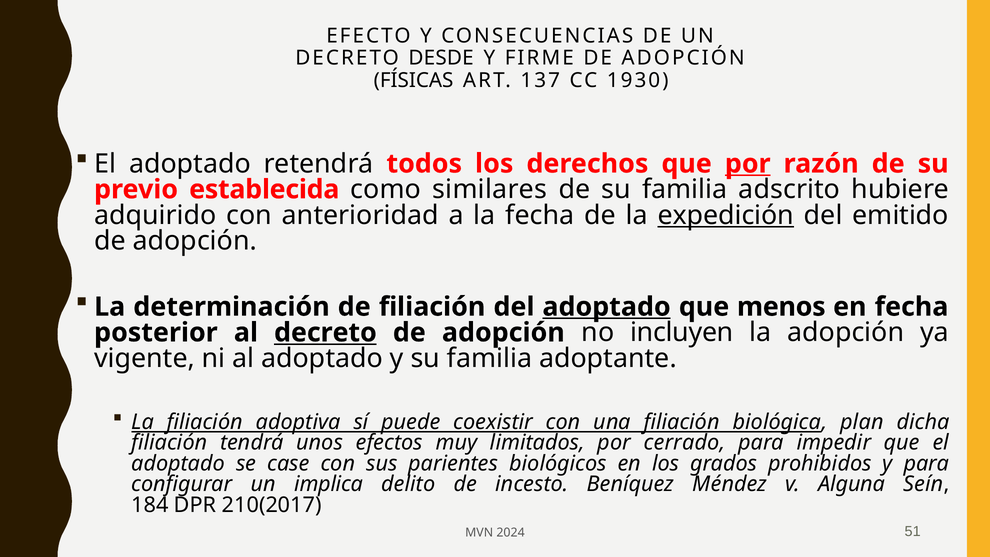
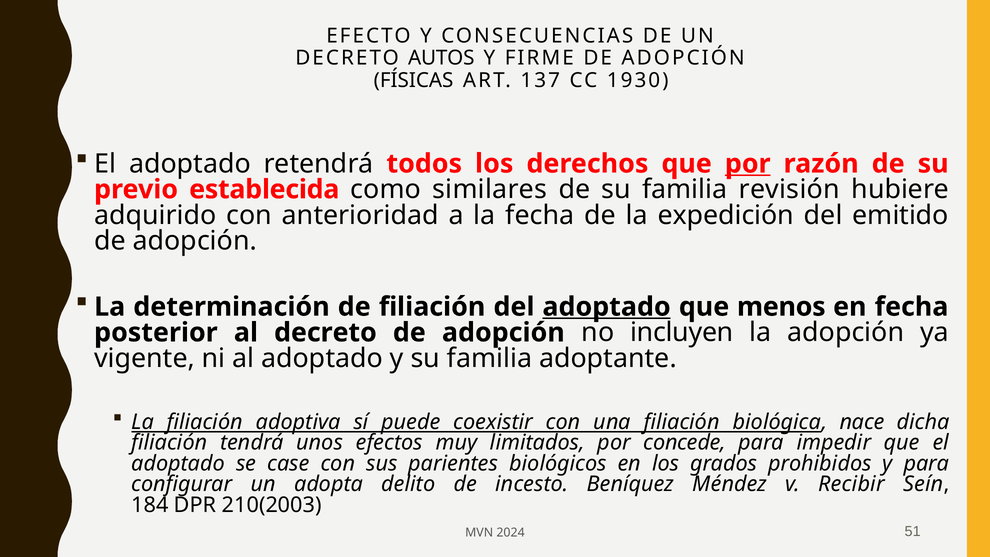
DESDE: DESDE -> AUTOS
adscrito: adscrito -> revisión
expedición underline: present -> none
decreto at (325, 332) underline: present -> none
plan: plan -> nace
cerrado: cerrado -> concede
implica: implica -> adopta
Alguna: Alguna -> Recibir
210(2017: 210(2017 -> 210(2003
